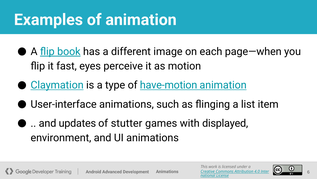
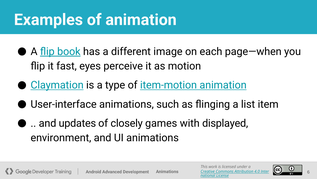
have-motion: have-motion -> item-motion
stutter: stutter -> closely
